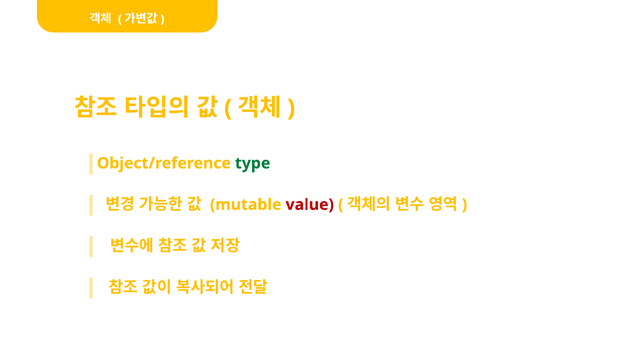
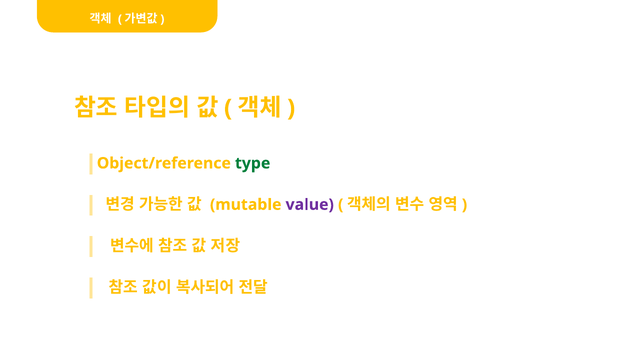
value colour: red -> purple
